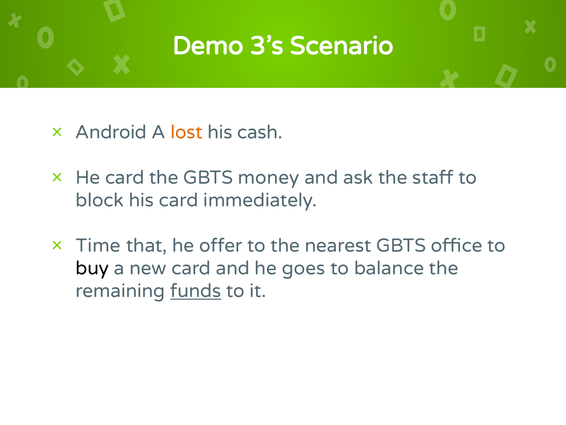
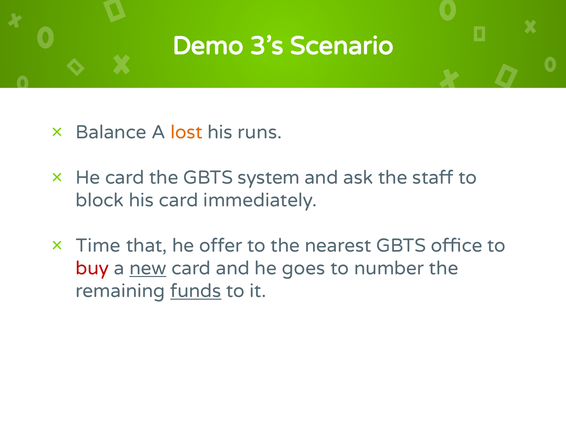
Android: Android -> Balance
cash: cash -> runs
money: money -> system
buy colour: black -> red
new underline: none -> present
balance: balance -> number
